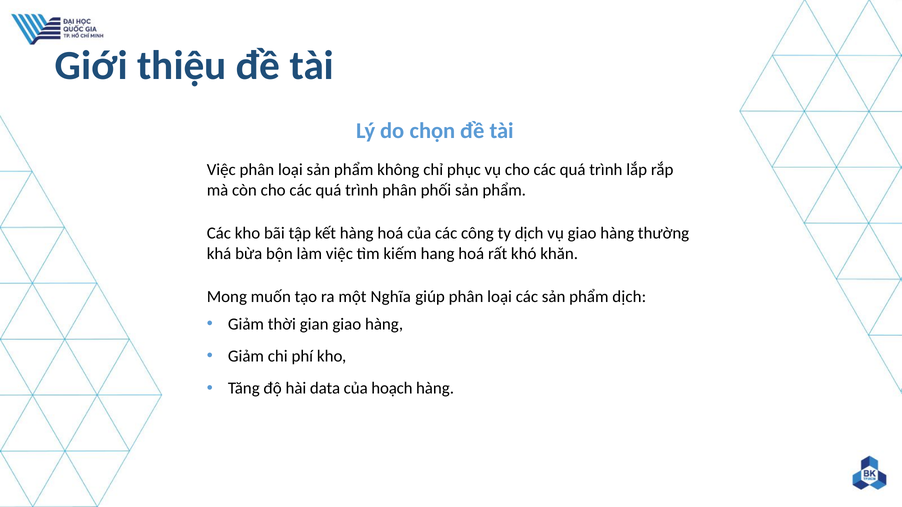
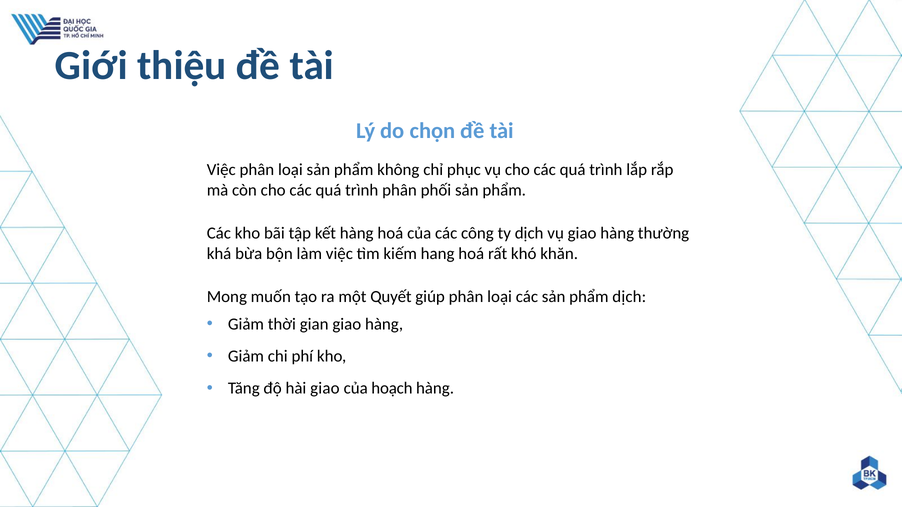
Nghĩa: Nghĩa -> Quyết
hài data: data -> giao
